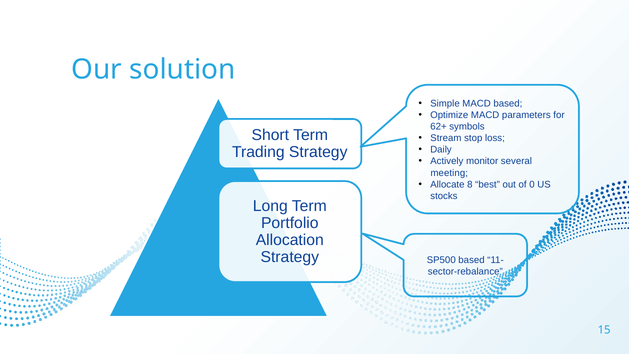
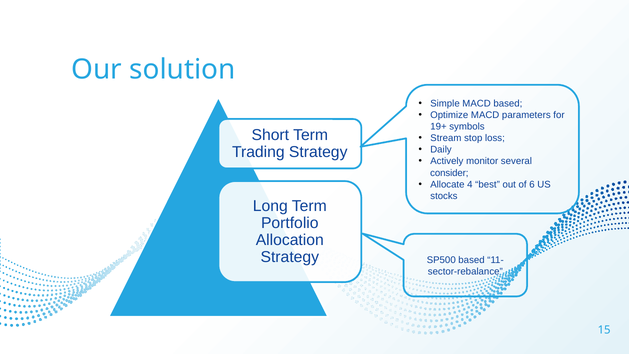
62+: 62+ -> 19+
meeting: meeting -> consider
8: 8 -> 4
0: 0 -> 6
